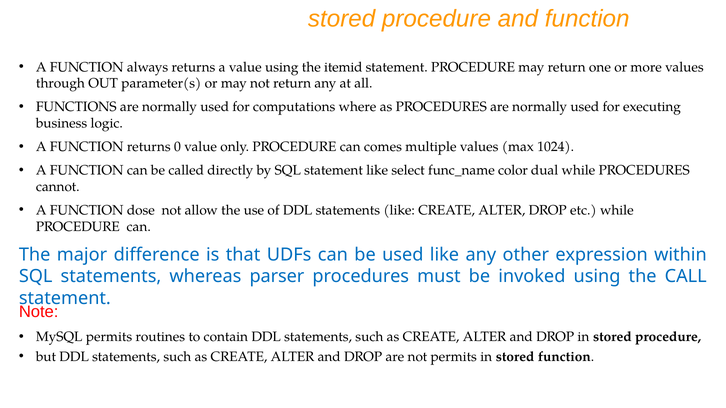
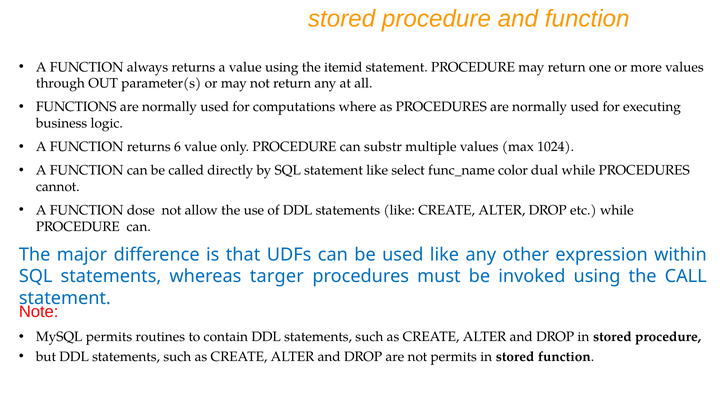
0: 0 -> 6
comes: comes -> substr
parser: parser -> targer
